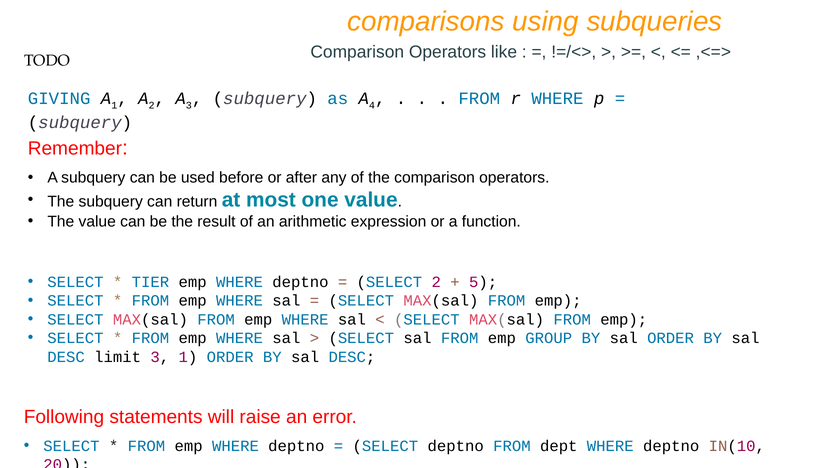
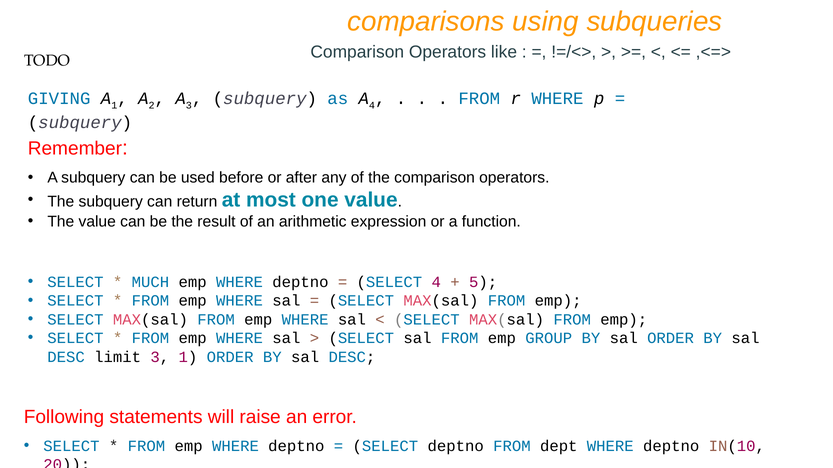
TIER: TIER -> MUCH
SELECT 2: 2 -> 4
